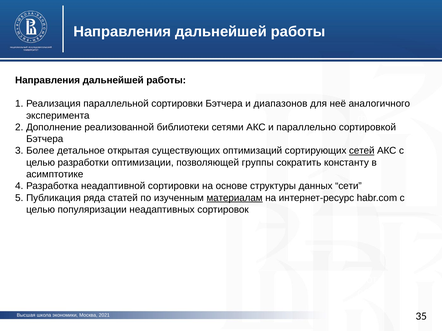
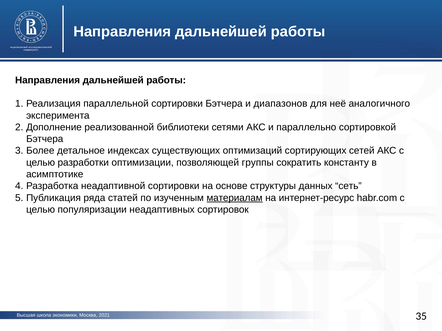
открытая: открытая -> индексах
сетей underline: present -> none
сети: сети -> сеть
